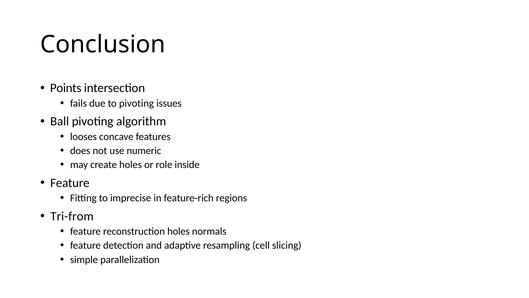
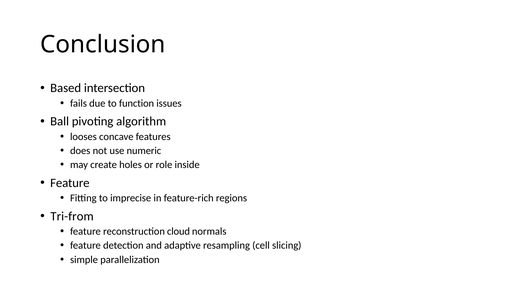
Points: Points -> Based
to pivoting: pivoting -> function
reconstruction holes: holes -> cloud
